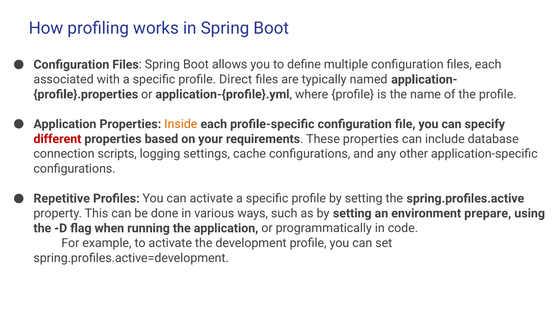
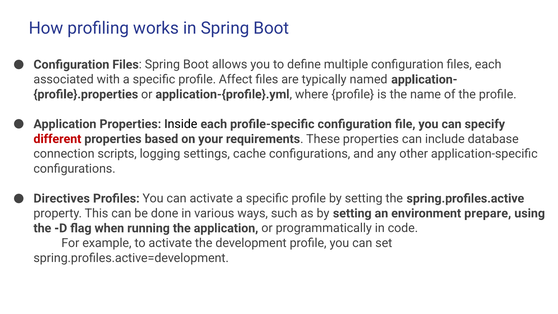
Direct: Direct -> Affect
Inside colour: orange -> black
Repetitive: Repetitive -> Directives
